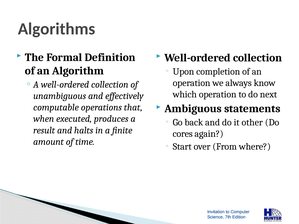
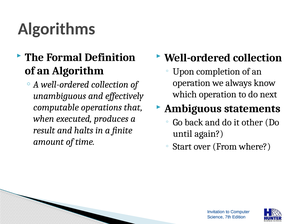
cores: cores -> until
